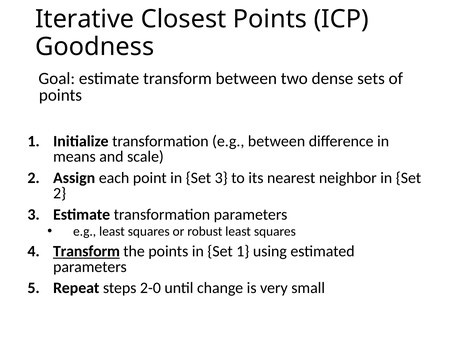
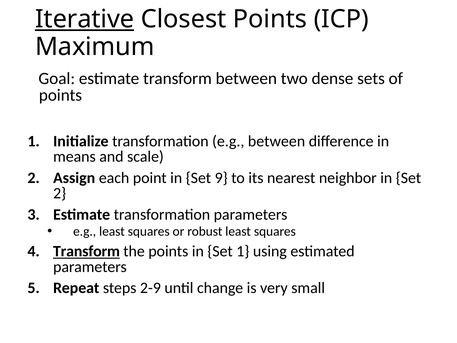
Iterative underline: none -> present
Goodness: Goodness -> Maximum
Set 3: 3 -> 9
2-0: 2-0 -> 2-9
